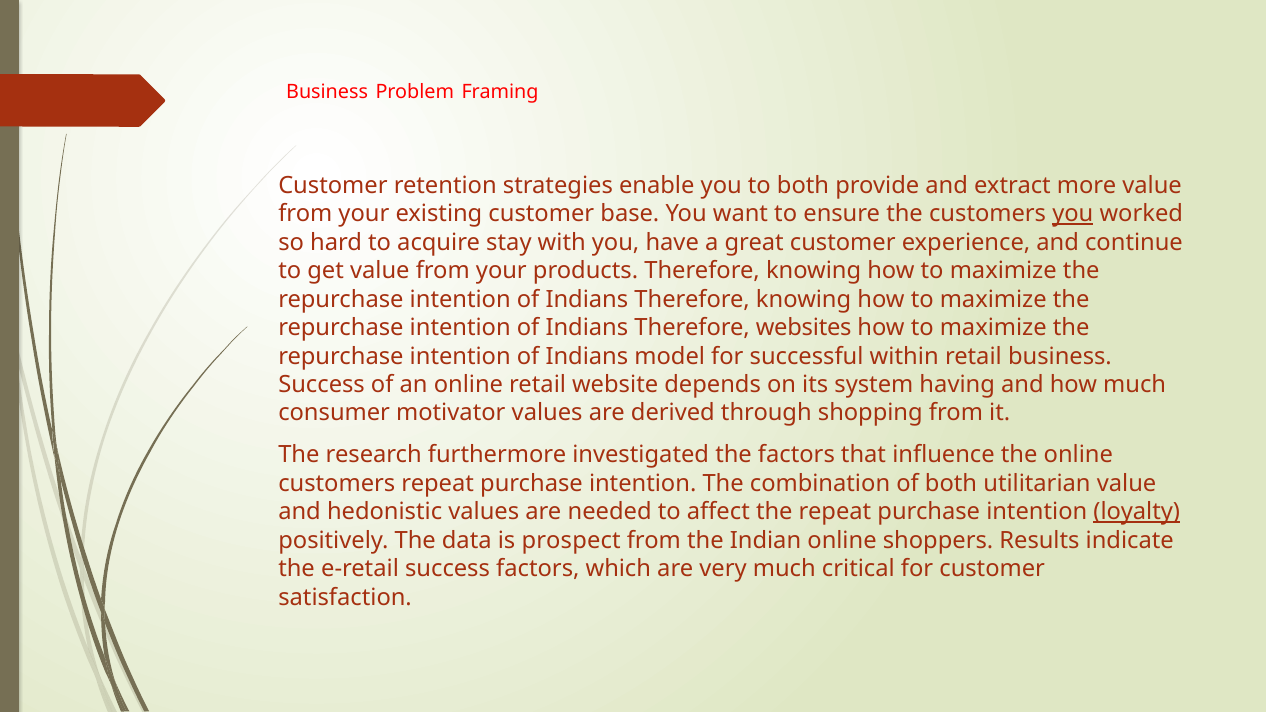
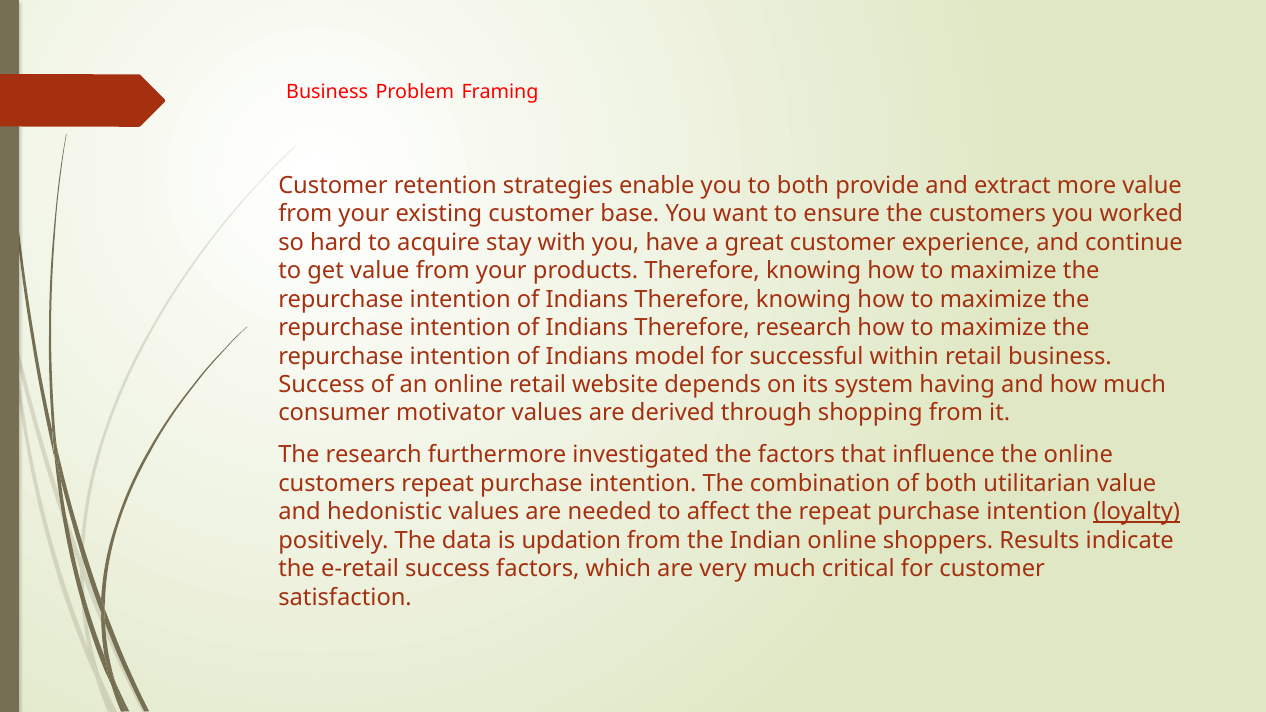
you at (1073, 214) underline: present -> none
Therefore websites: websites -> research
prospect: prospect -> updation
